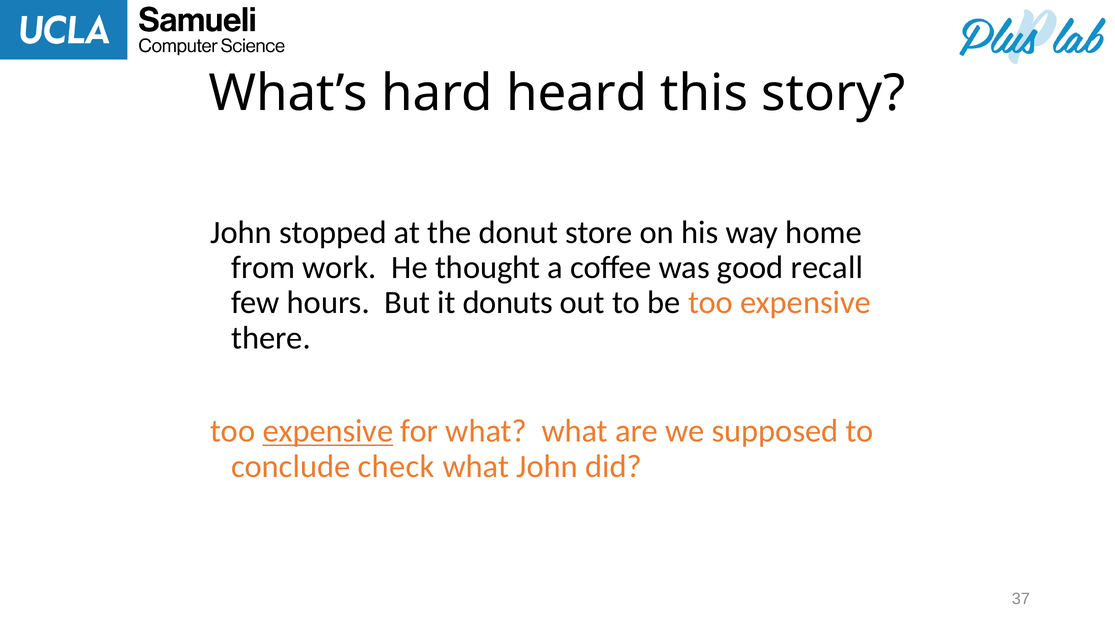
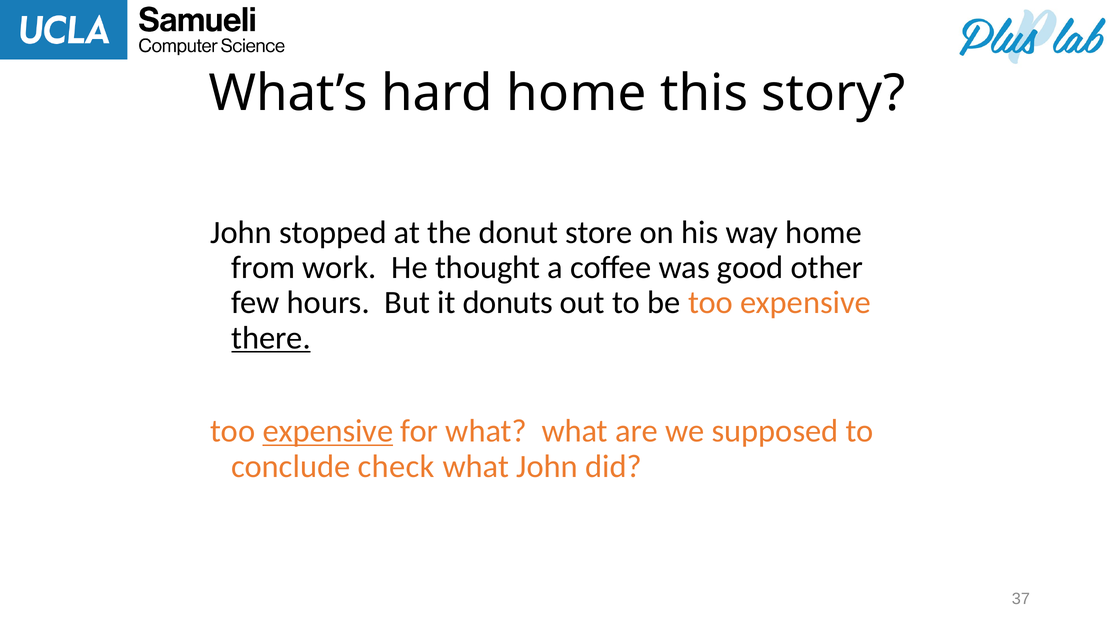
hard heard: heard -> home
recall: recall -> other
there underline: none -> present
